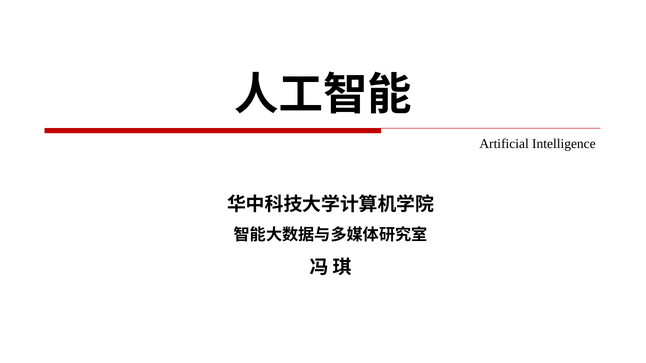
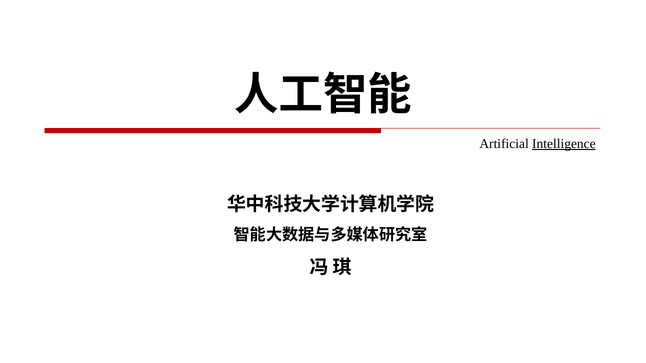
Intelligence underline: none -> present
